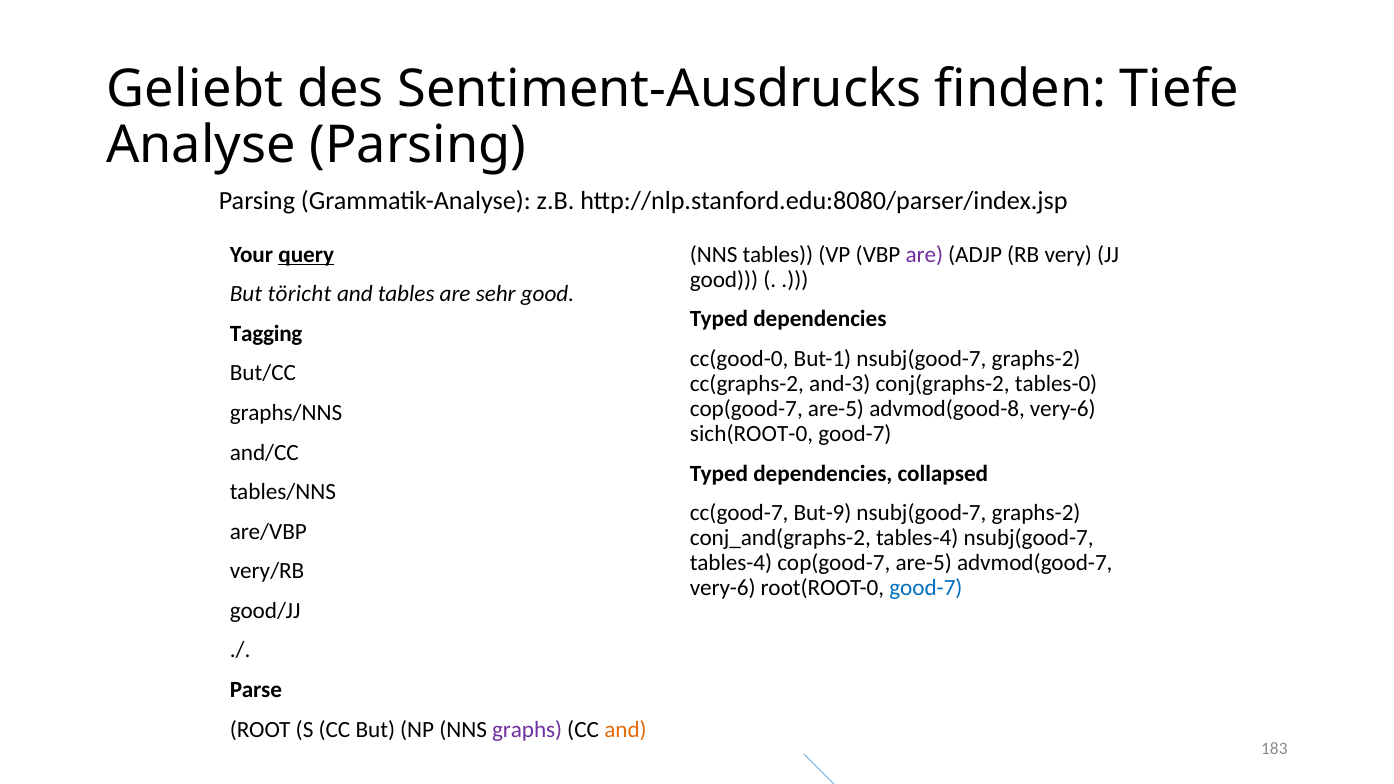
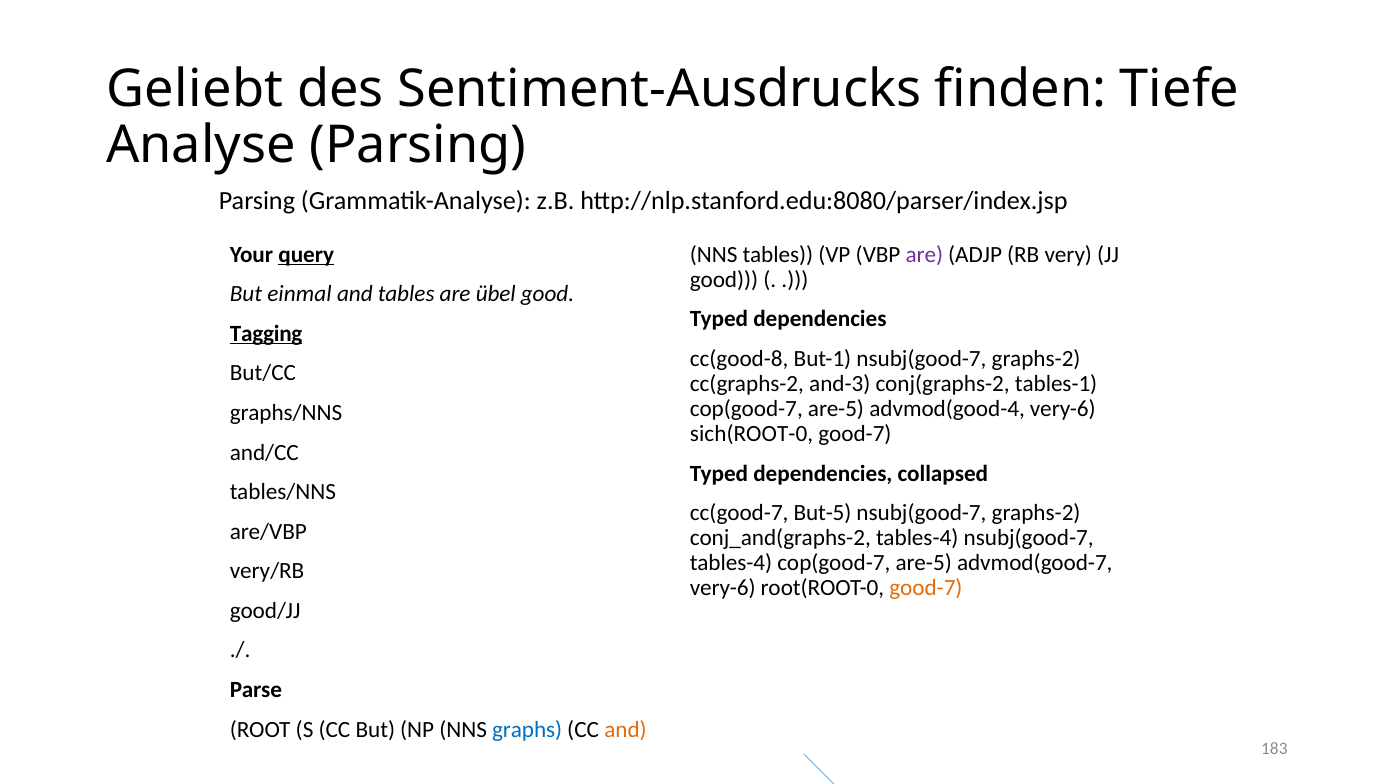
töricht: töricht -> einmal
sehr: sehr -> übel
Tagging underline: none -> present
cc(good-0: cc(good-0 -> cc(good-8
tables-0: tables-0 -> tables-1
advmod(good-8: advmod(good-8 -> advmod(good-4
But-9: But-9 -> But-5
good-7 at (926, 588) colour: blue -> orange
graphs colour: purple -> blue
